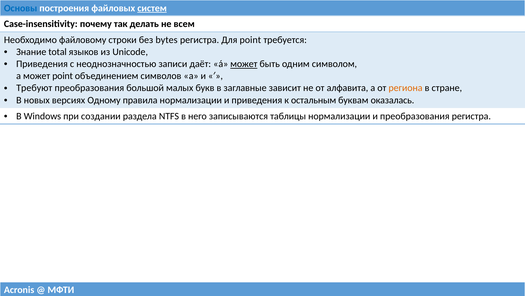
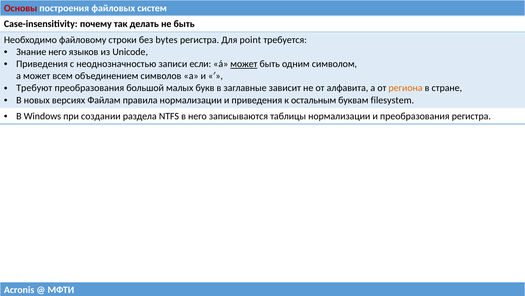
Основы colour: blue -> red
систем underline: present -> none
не всем: всем -> быть
Знание total: total -> него
даёт: даёт -> если
может point: point -> всем
Одному: Одному -> Файлам
оказалась: оказалась -> filesystem
